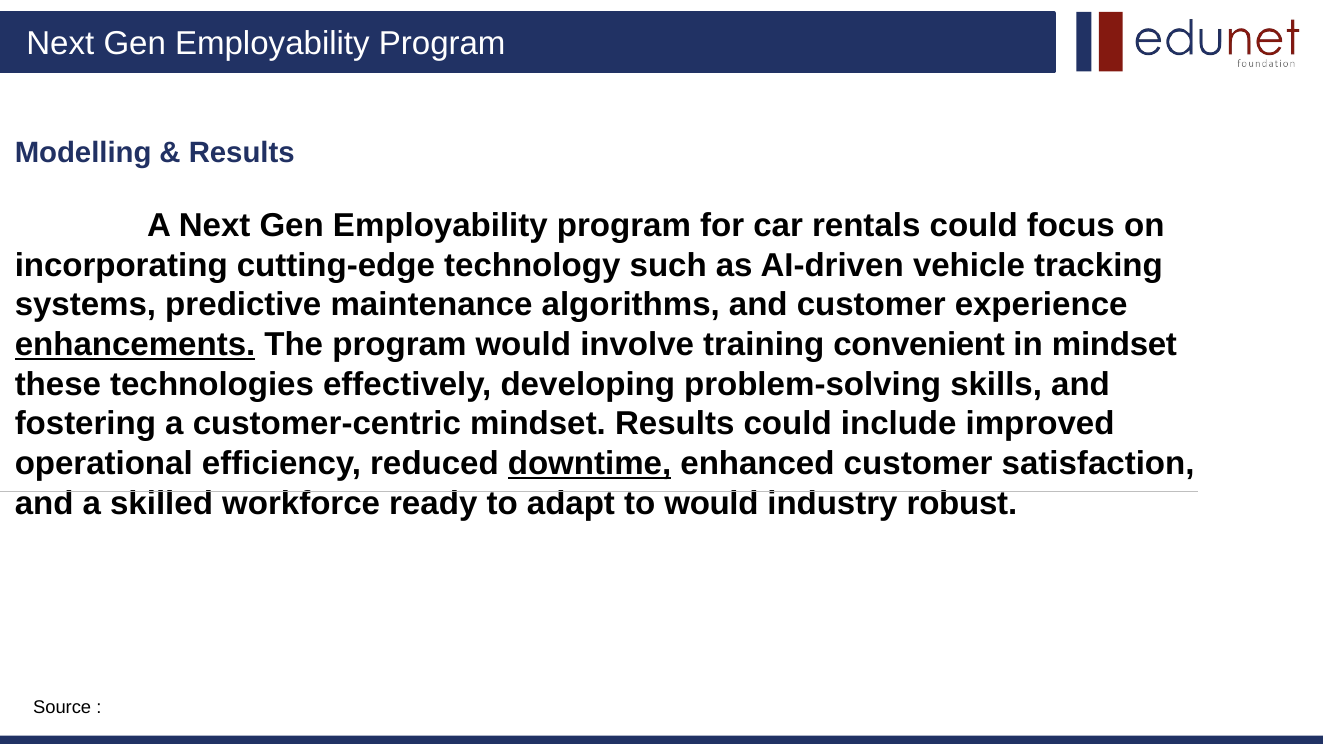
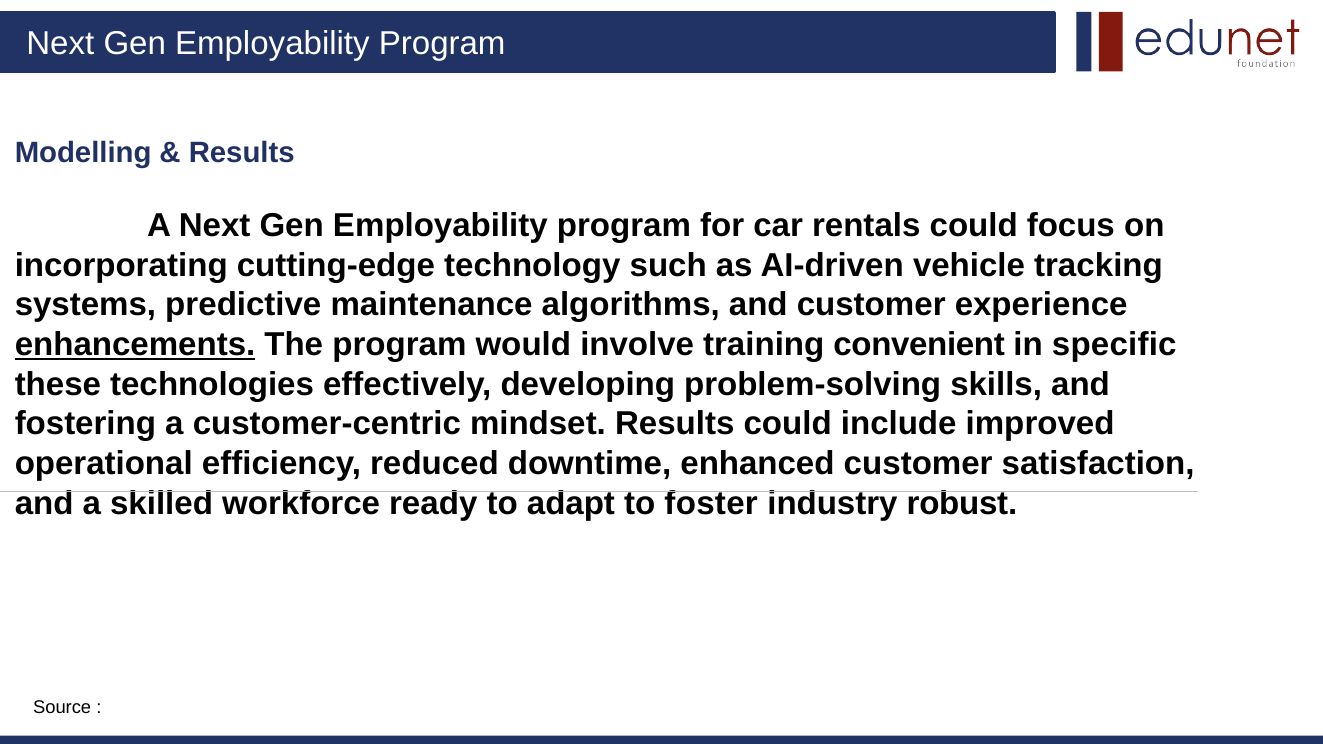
in mindset: mindset -> specific
downtime underline: present -> none
to would: would -> foster
